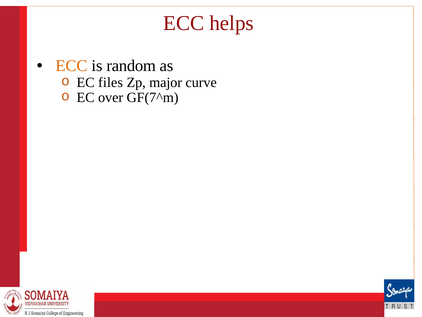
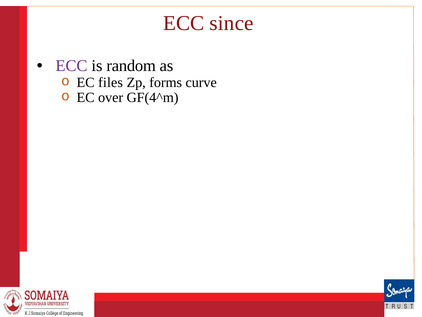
helps: helps -> since
ECC at (71, 66) colour: orange -> purple
major: major -> forms
GF(7^m: GF(7^m -> GF(4^m
